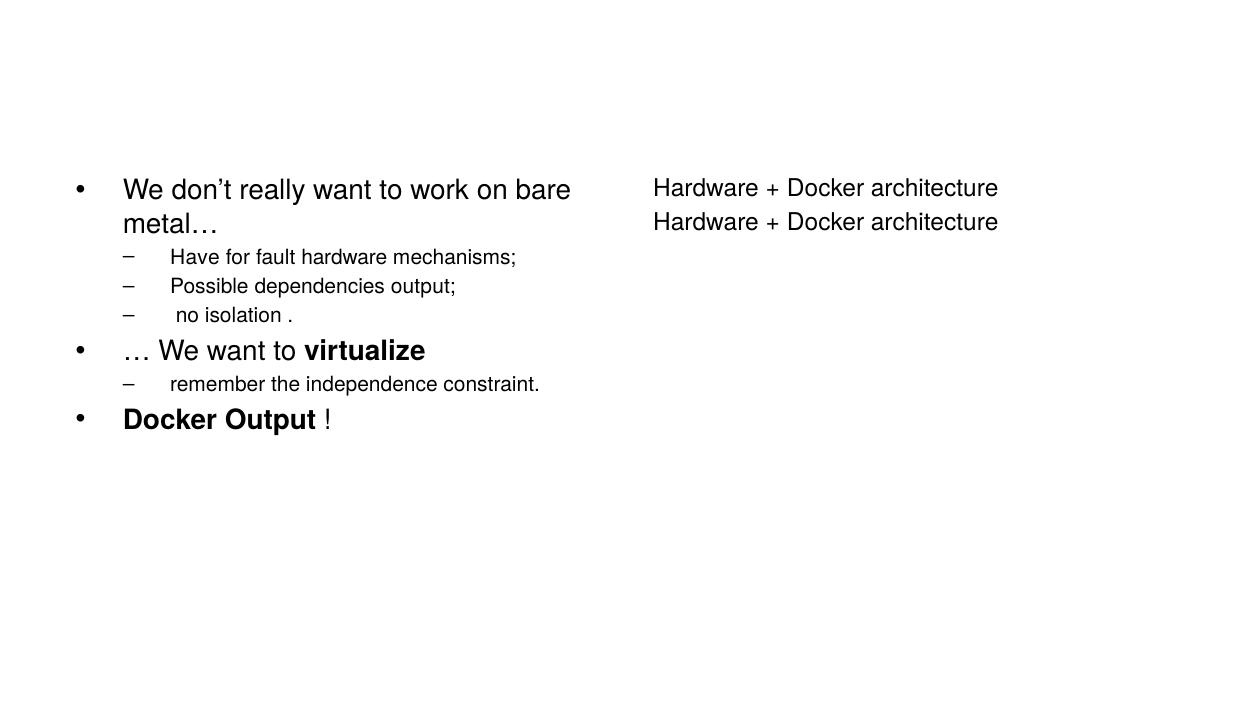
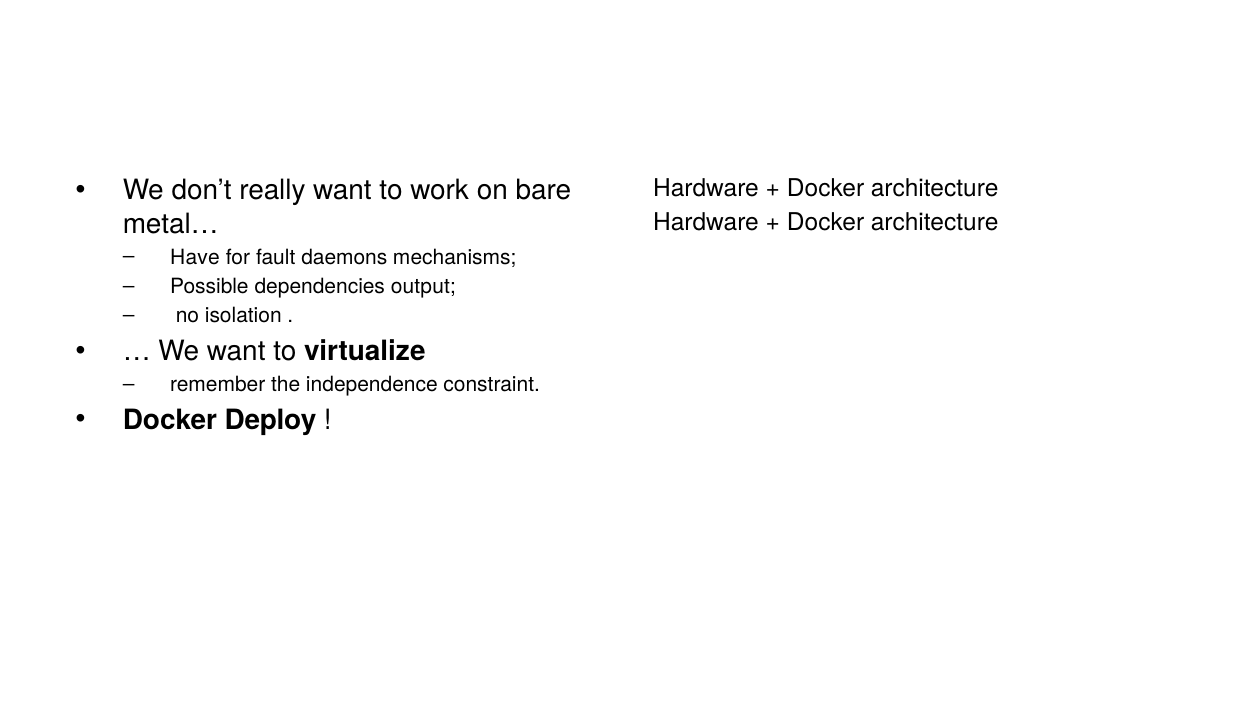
fault hardware: hardware -> daemons
Docker Output: Output -> Deploy
